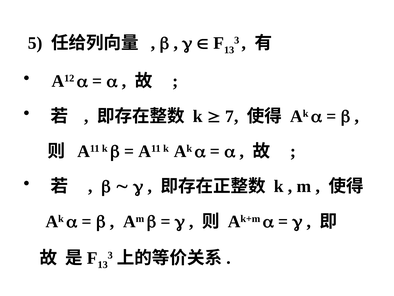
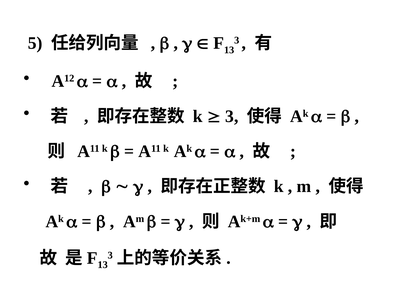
7 at (232, 116): 7 -> 3
